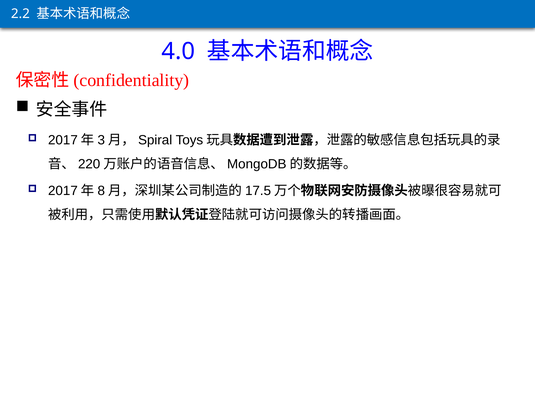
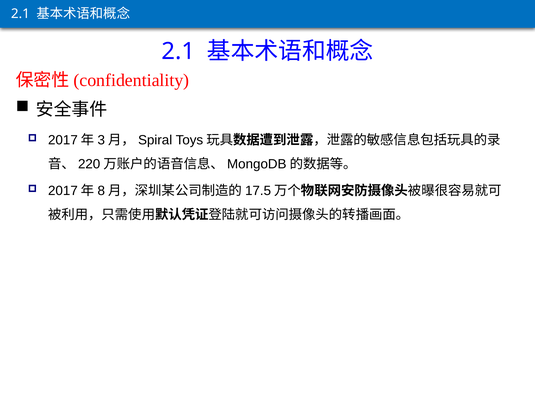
2.2 at (20, 14): 2.2 -> 2.1
4.0 at (178, 51): 4.0 -> 2.1
